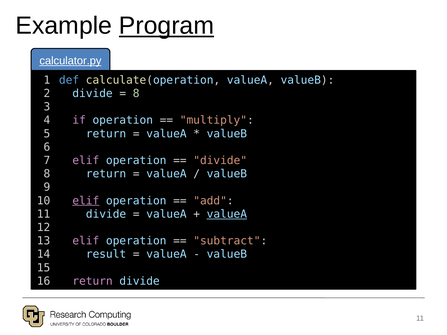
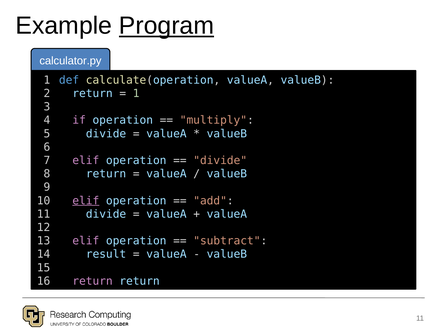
calculator.py underline: present -> none
divide at (93, 94): divide -> return
8 at (136, 94): 8 -> 1
return at (106, 134): return -> divide
valueA at (227, 214) underline: present -> none
return divide: divide -> return
